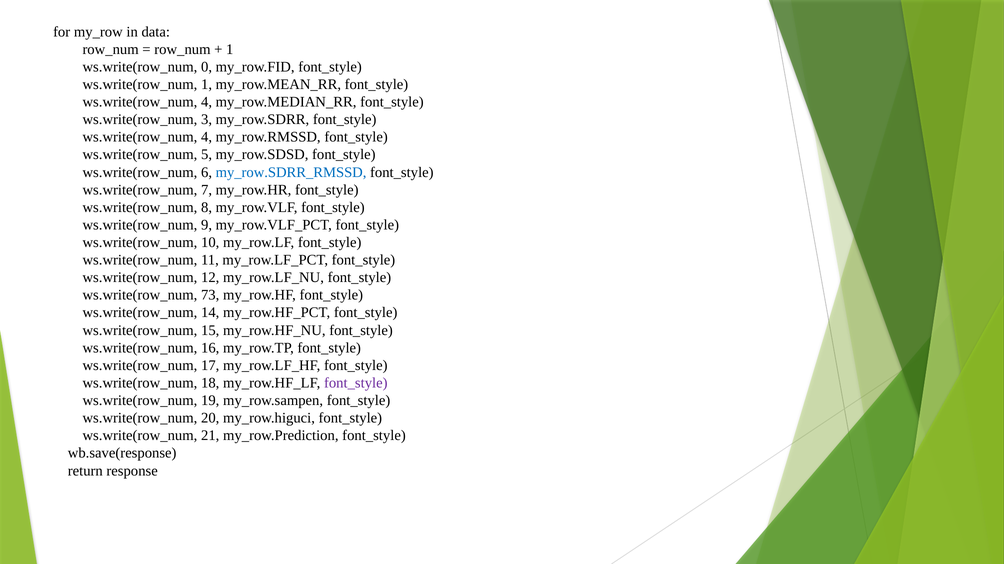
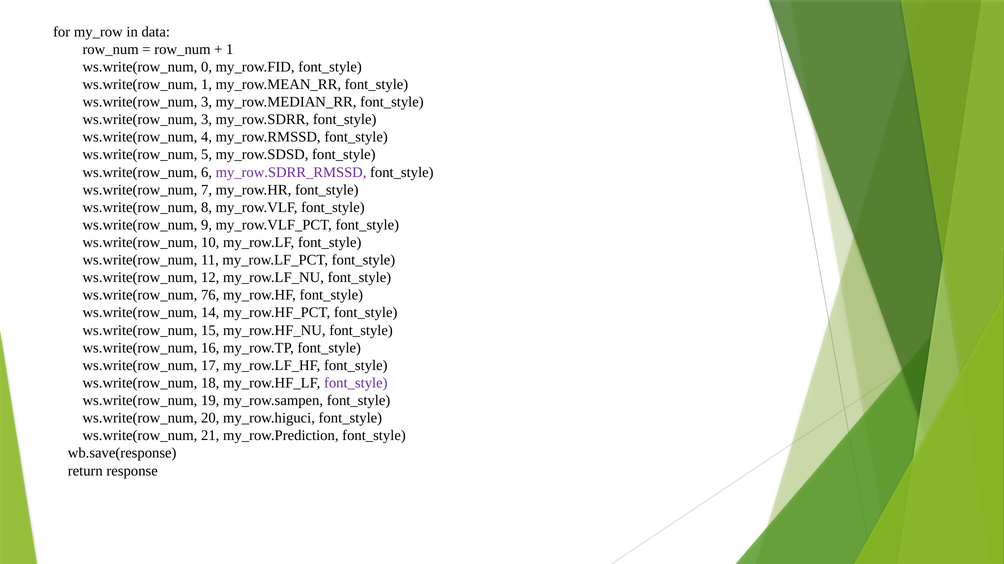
4 at (207, 102): 4 -> 3
my_row.SDRR_RMSSD colour: blue -> purple
73: 73 -> 76
